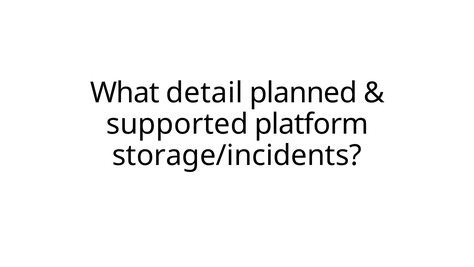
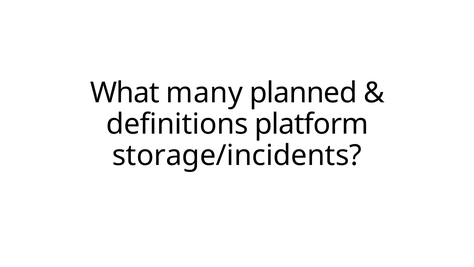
detail: detail -> many
supported: supported -> definitions
